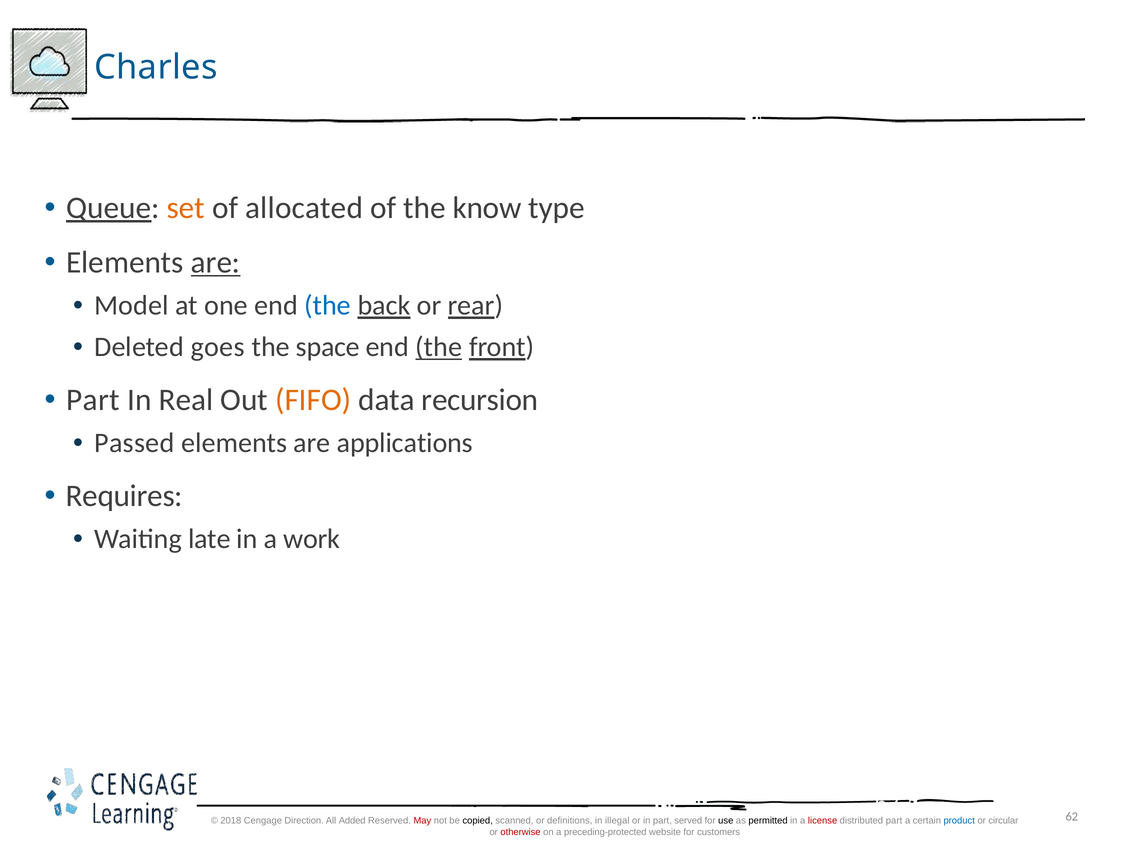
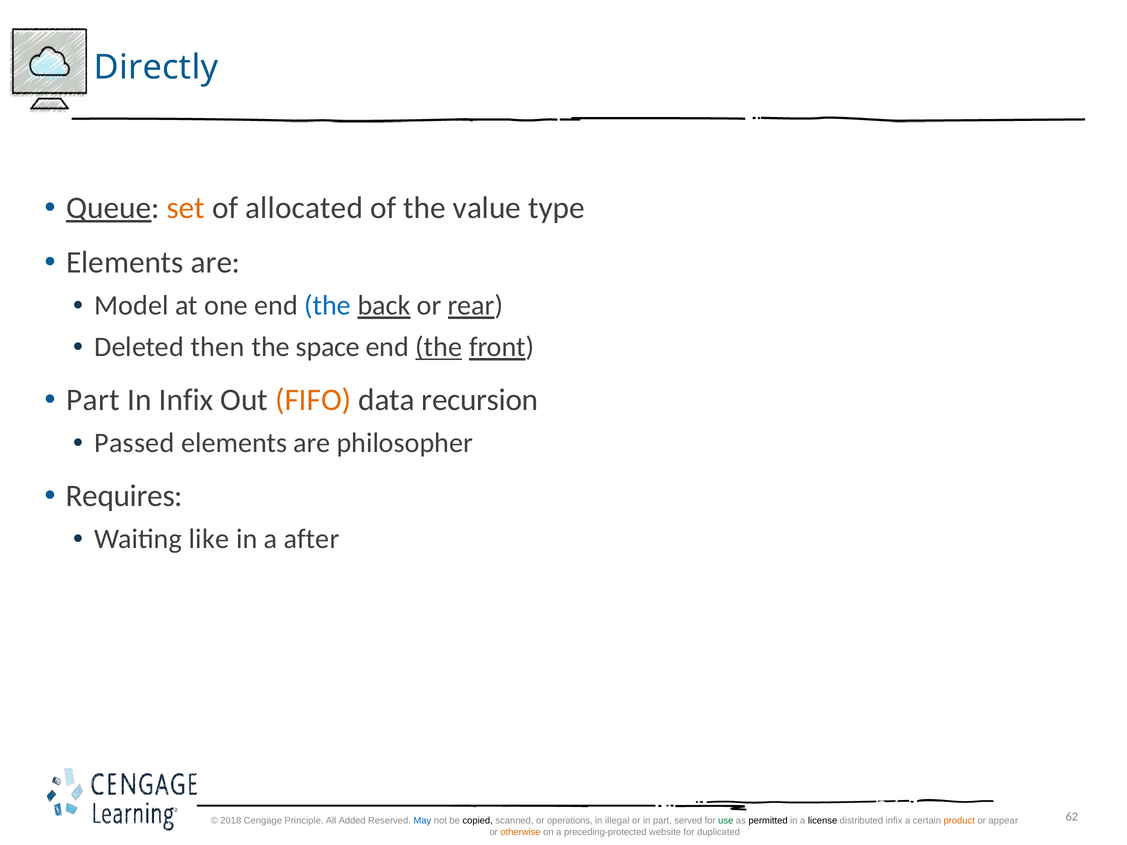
Charles: Charles -> Directly
know: know -> value
are at (216, 262) underline: present -> none
goes: goes -> then
In Real: Real -> Infix
applications: applications -> philosopher
late: late -> like
work: work -> after
Direction: Direction -> Principle
May colour: red -> blue
definitions: definitions -> operations
use colour: black -> green
license colour: red -> black
distributed part: part -> infix
product colour: blue -> orange
circular: circular -> appear
otherwise colour: red -> orange
customers: customers -> duplicated
